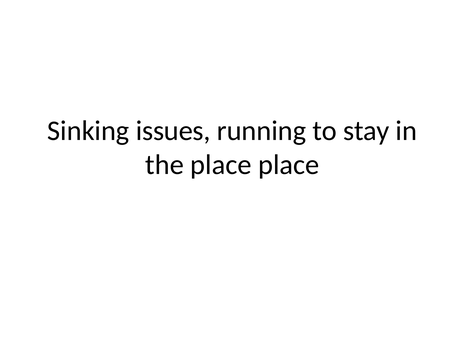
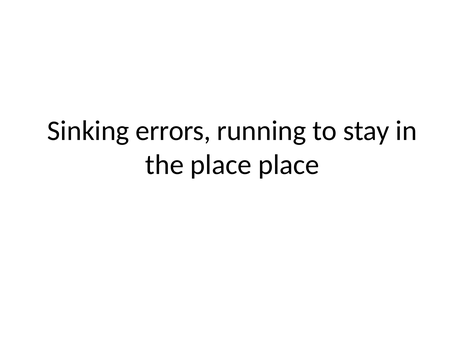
issues: issues -> errors
